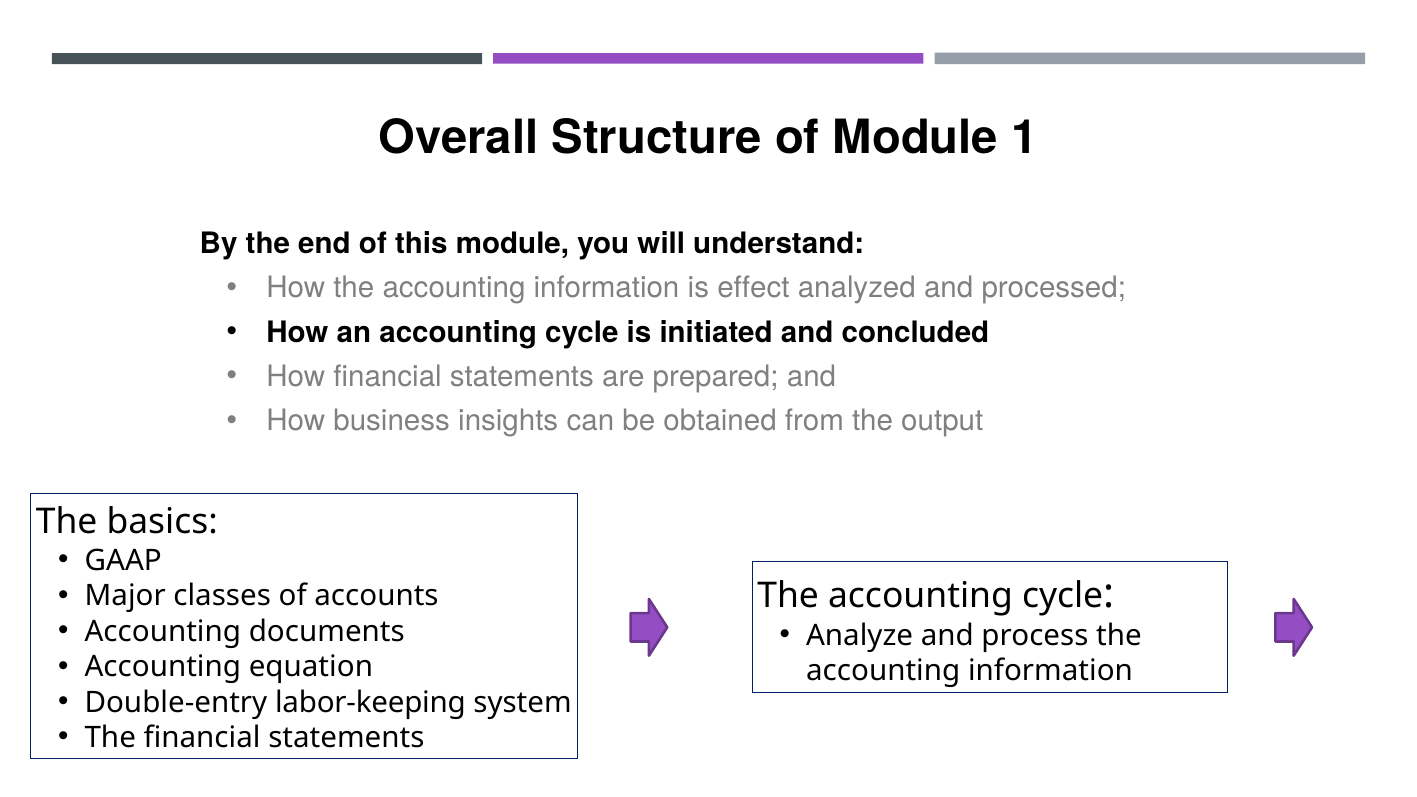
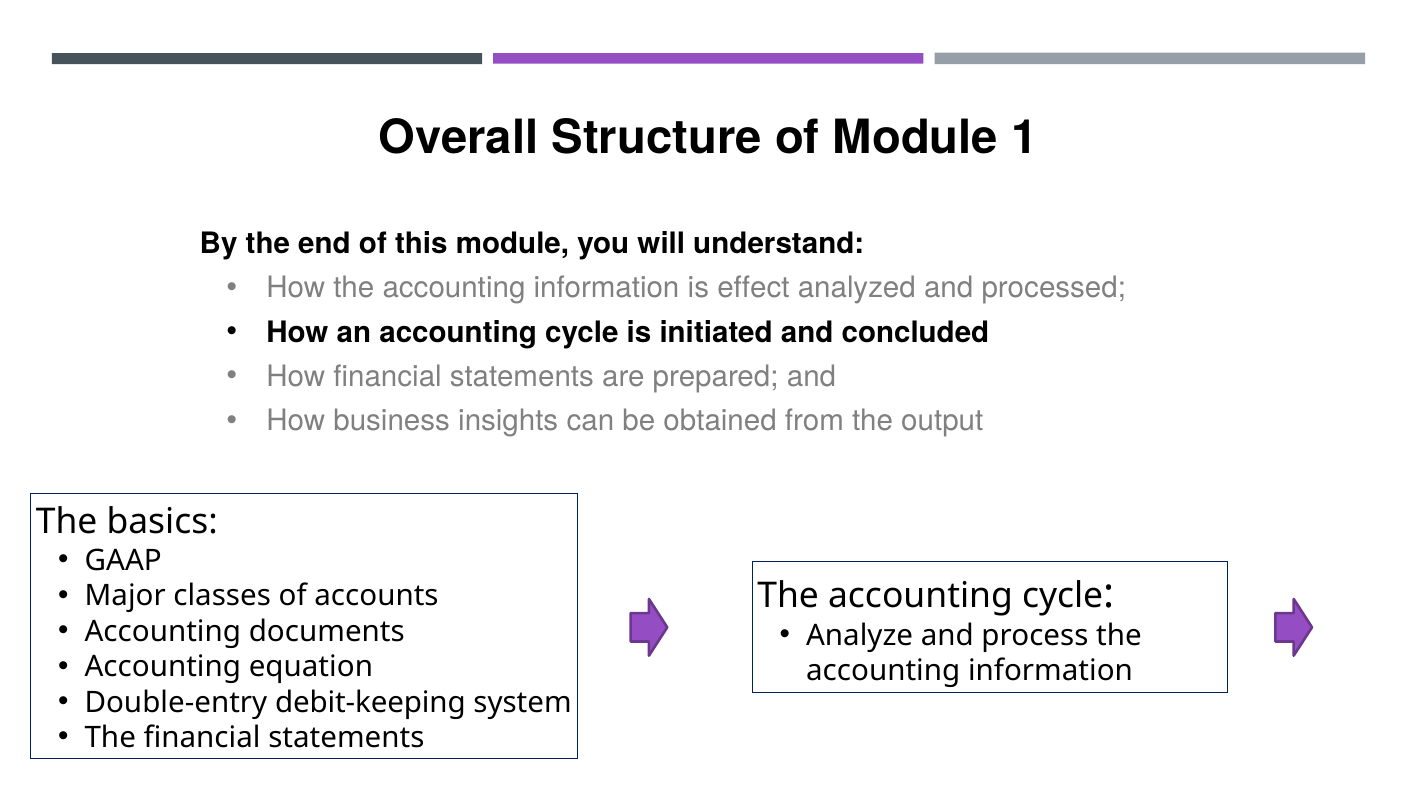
labor-keeping: labor-keeping -> debit-keeping
